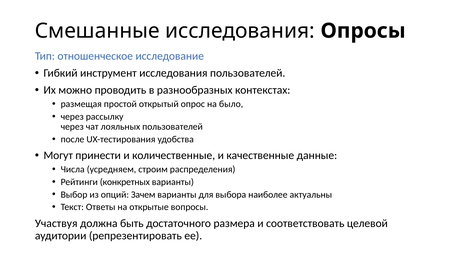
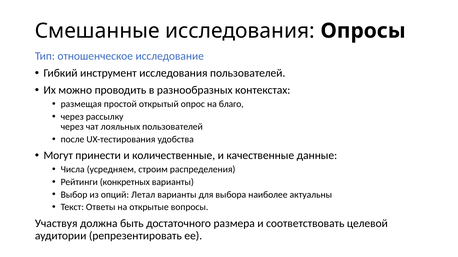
было: было -> благо
Зачем: Зачем -> Летал
